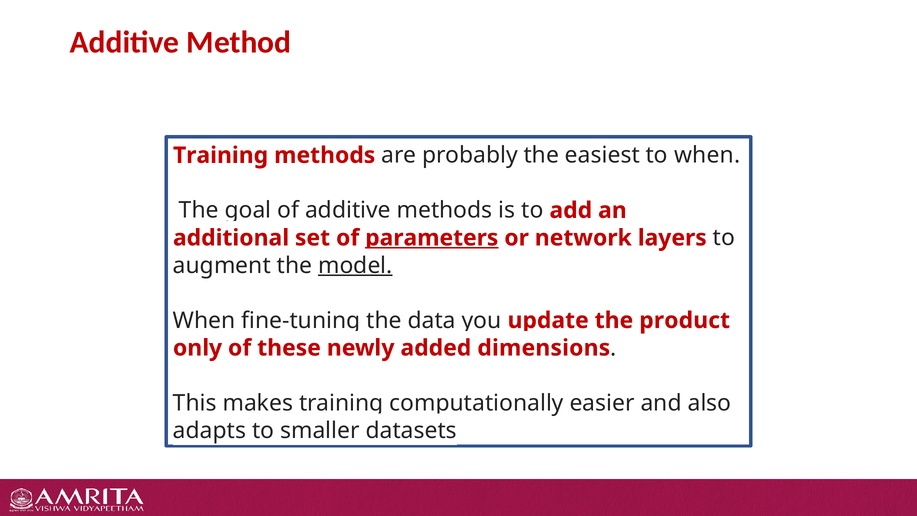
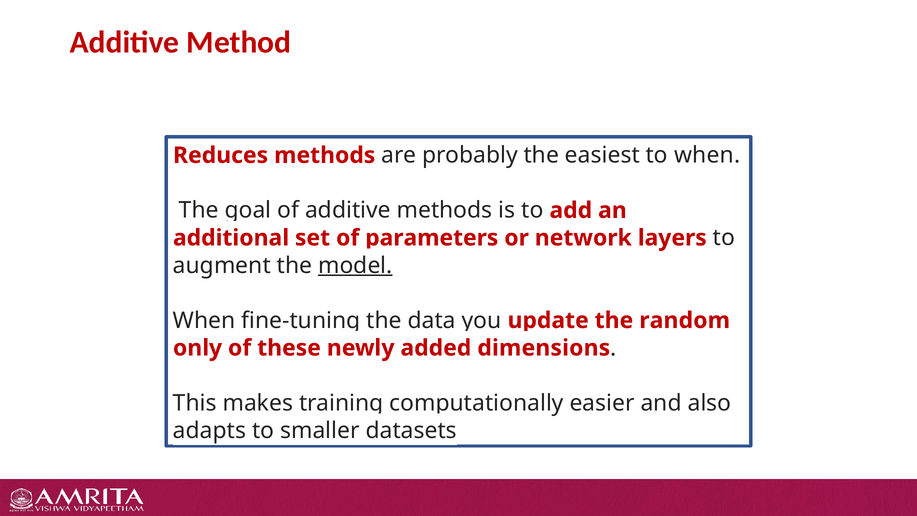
Training at (221, 155): Training -> Reduces
parameters underline: present -> none
product: product -> random
